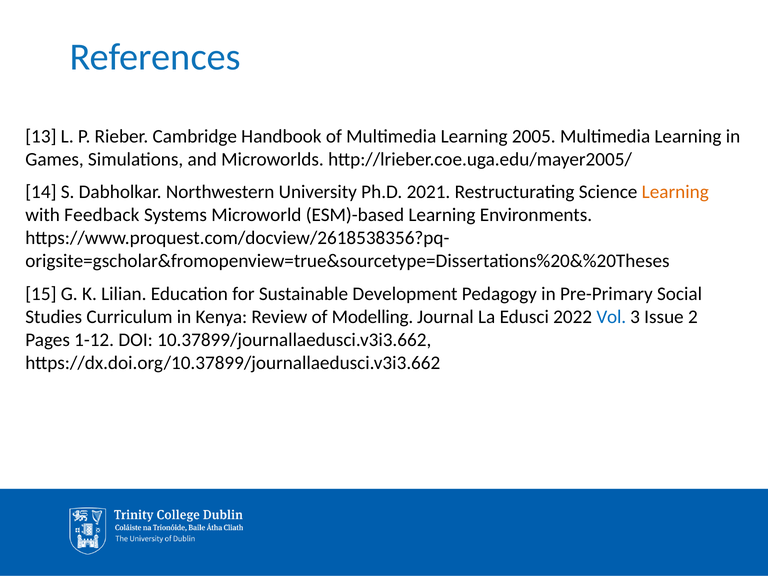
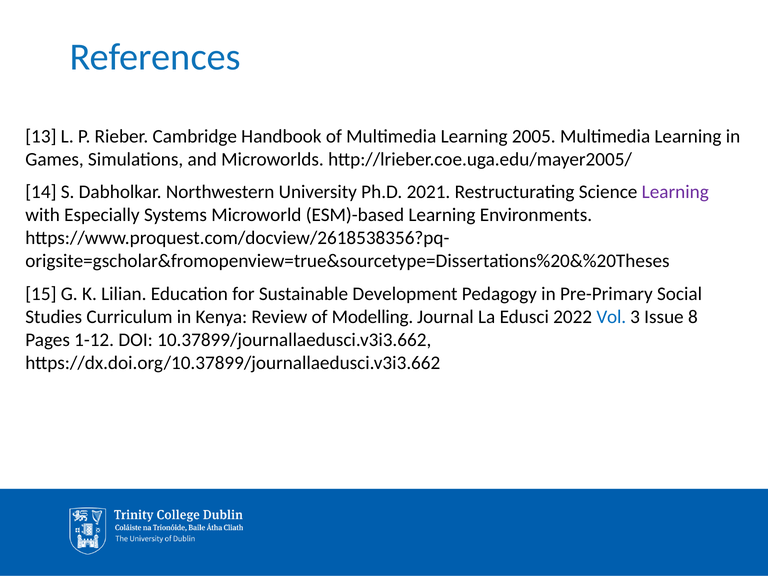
Learning at (675, 192) colour: orange -> purple
Feedback: Feedback -> Especially
2: 2 -> 8
